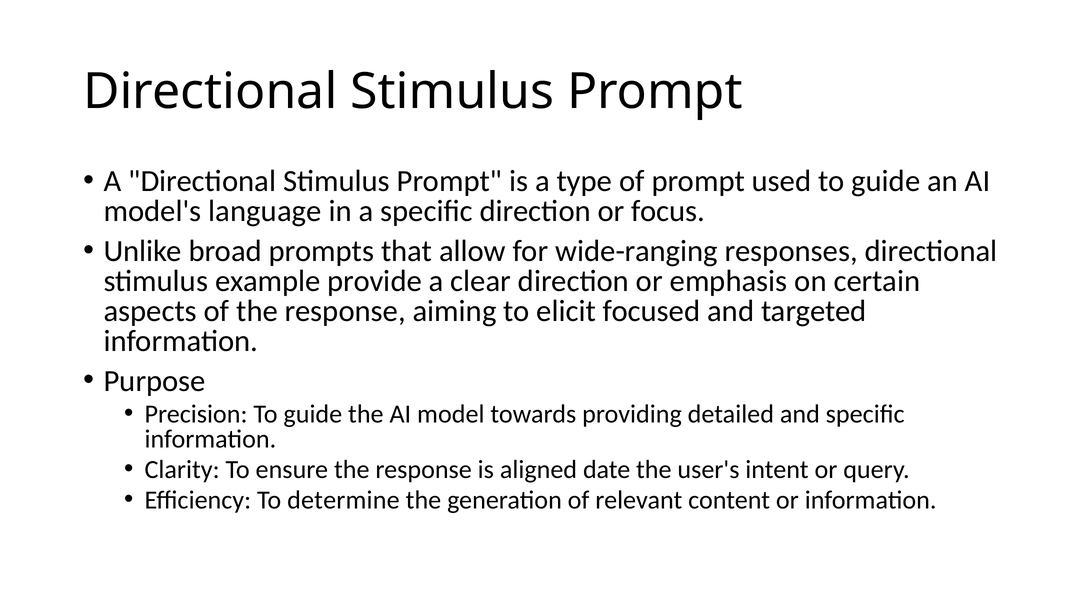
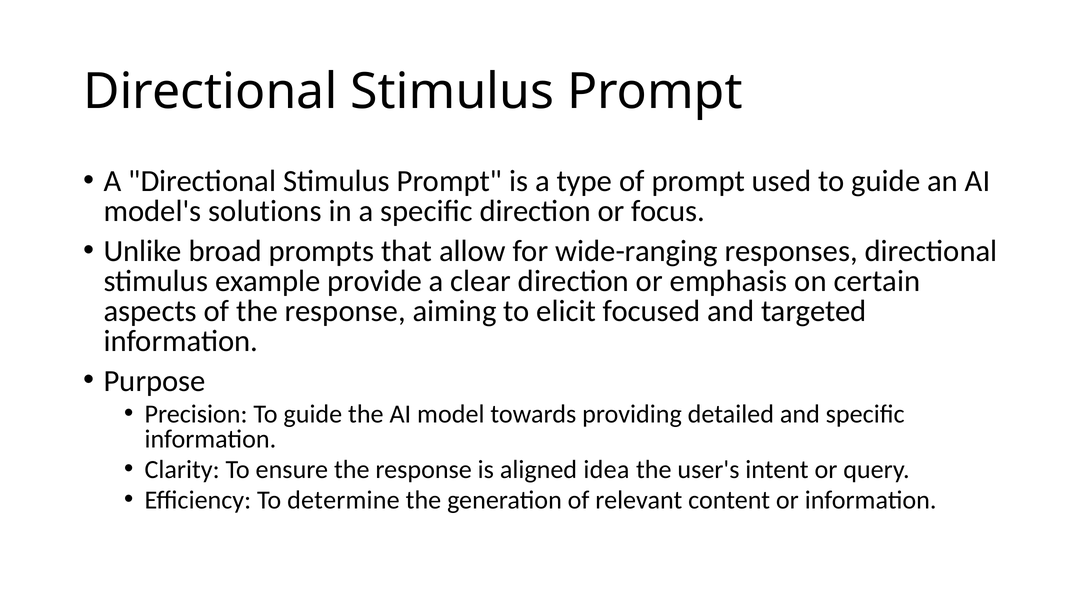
language: language -> solutions
date: date -> idea
